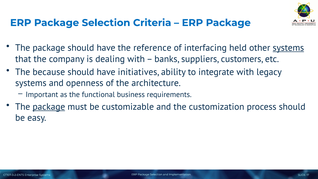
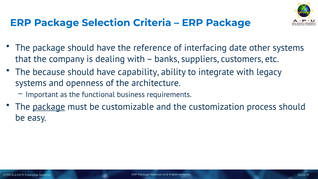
held: held -> date
systems at (288, 48) underline: present -> none
initiatives: initiatives -> capability
